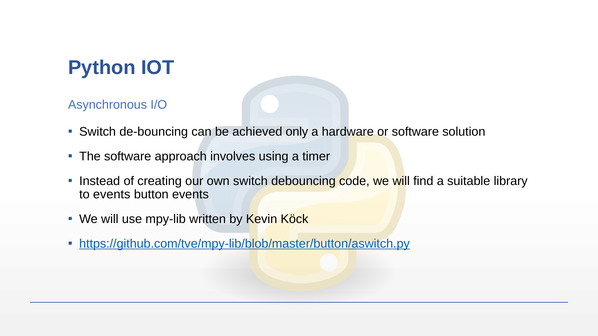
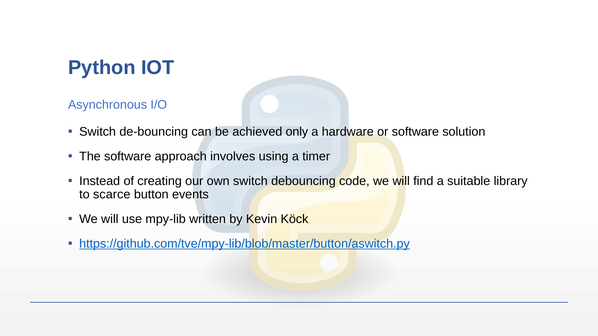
to events: events -> scarce
